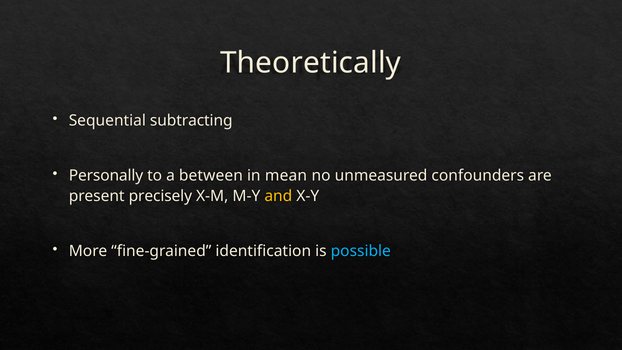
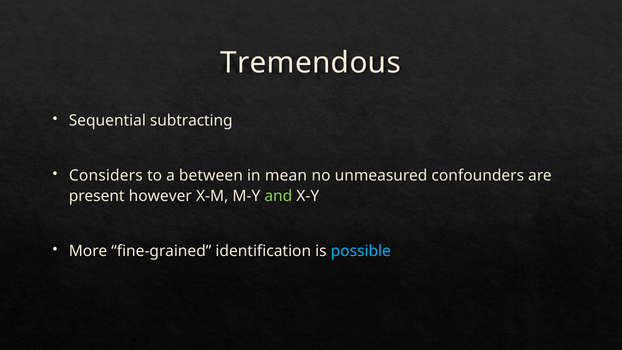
Theoretically: Theoretically -> Tremendous
Personally: Personally -> Considers
precisely: precisely -> however
and colour: yellow -> light green
